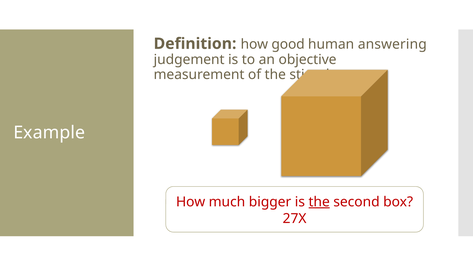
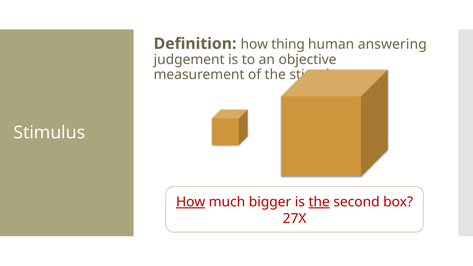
good: good -> thing
Example at (49, 133): Example -> Stimulus
How at (191, 202) underline: none -> present
